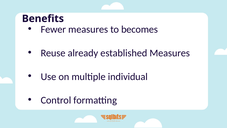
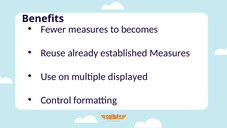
individual: individual -> displayed
